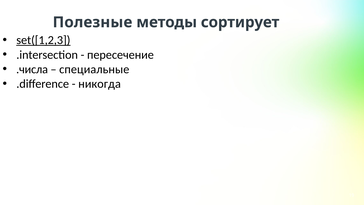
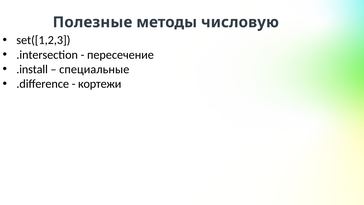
сортирует: сортирует -> числовую
set([1,2,3 underline: present -> none
.числа: .числа -> .install
никогда: никогда -> кортежи
